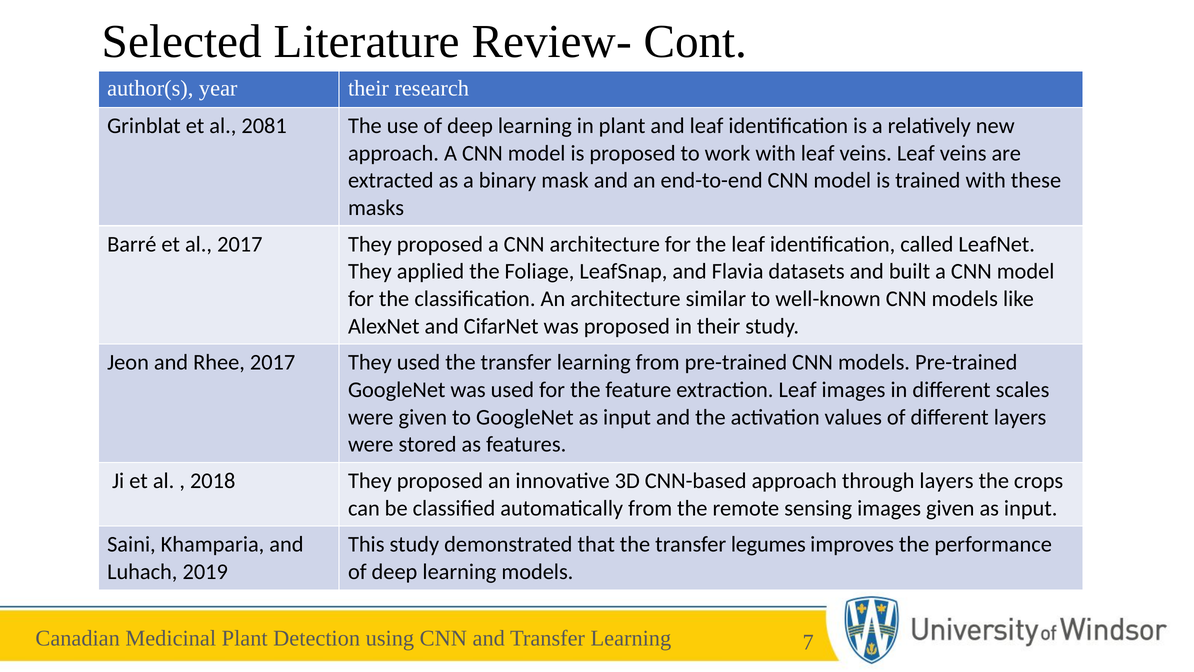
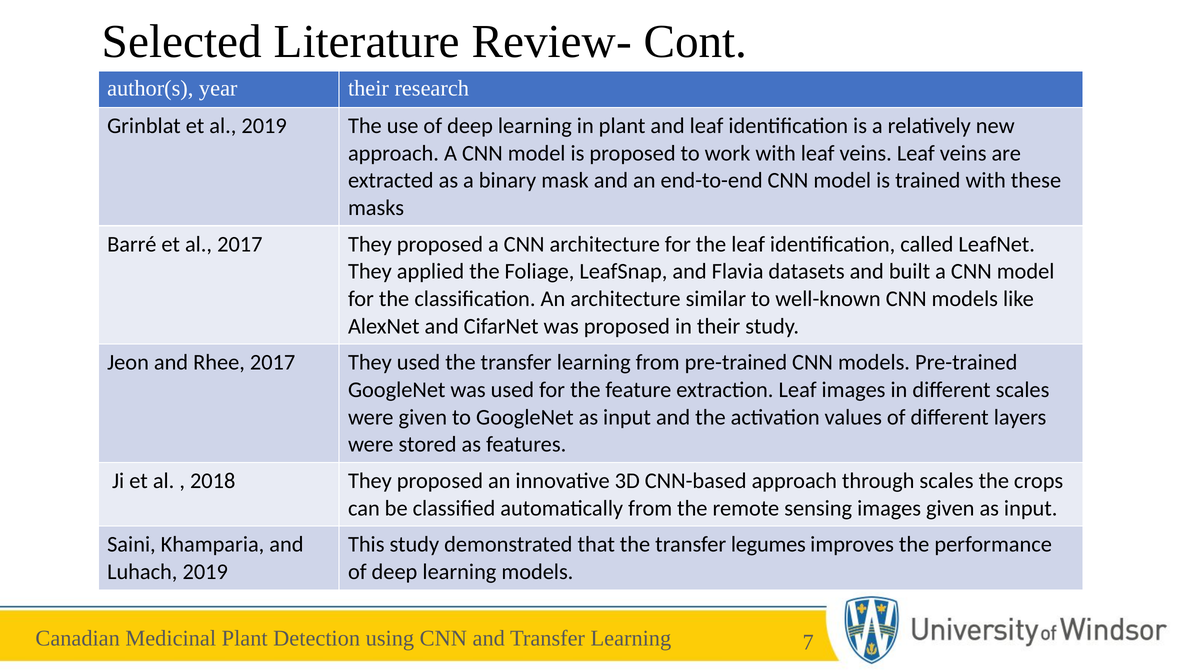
al 2081: 2081 -> 2019
through layers: layers -> scales
